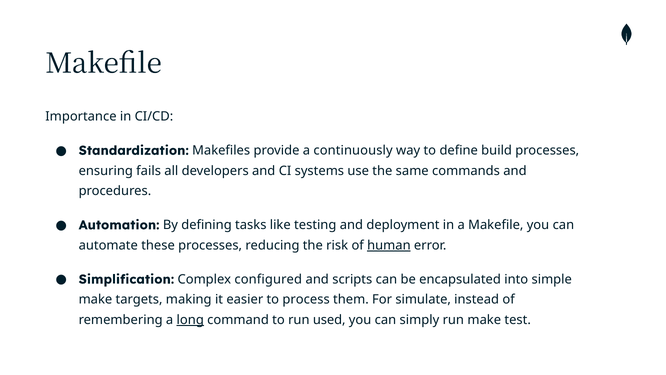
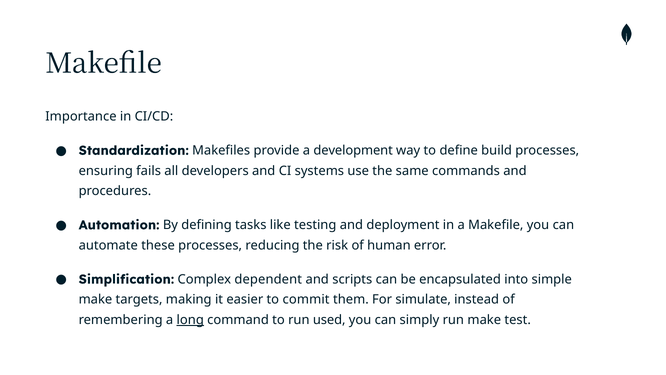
continuously: continuously -> development
human underline: present -> none
configured: configured -> dependent
process: process -> commit
